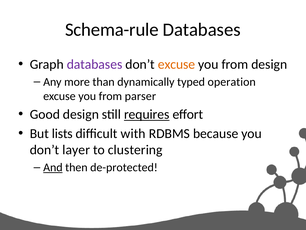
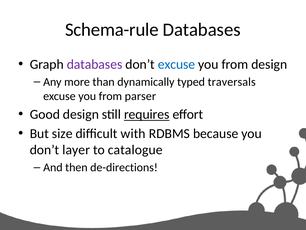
excuse at (176, 64) colour: orange -> blue
operation: operation -> traversals
lists: lists -> size
clustering: clustering -> catalogue
And underline: present -> none
de-protected: de-protected -> de-directions
